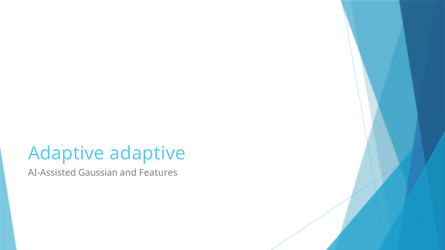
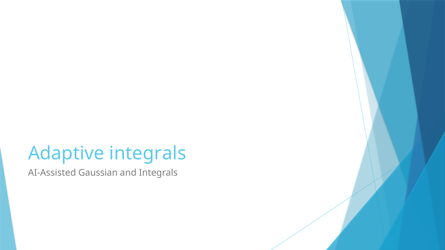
Adaptive adaptive: adaptive -> integrals
and Features: Features -> Integrals
